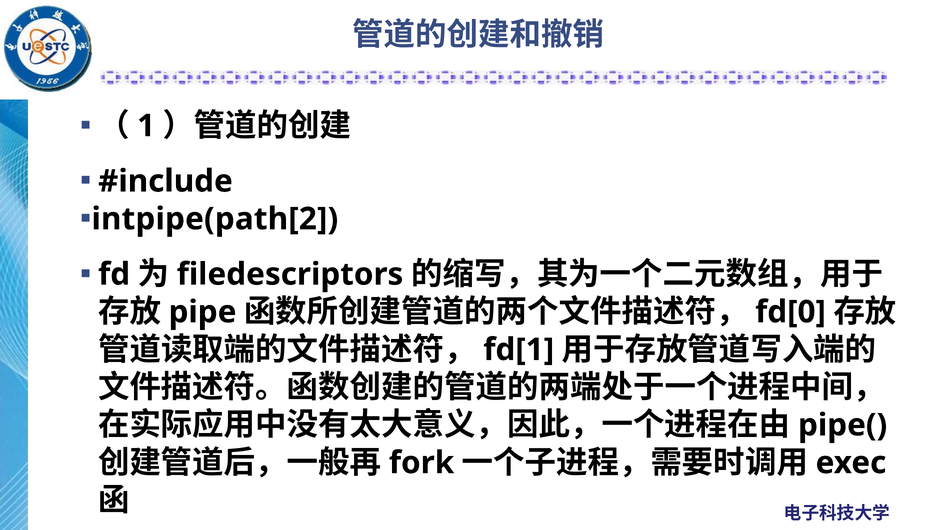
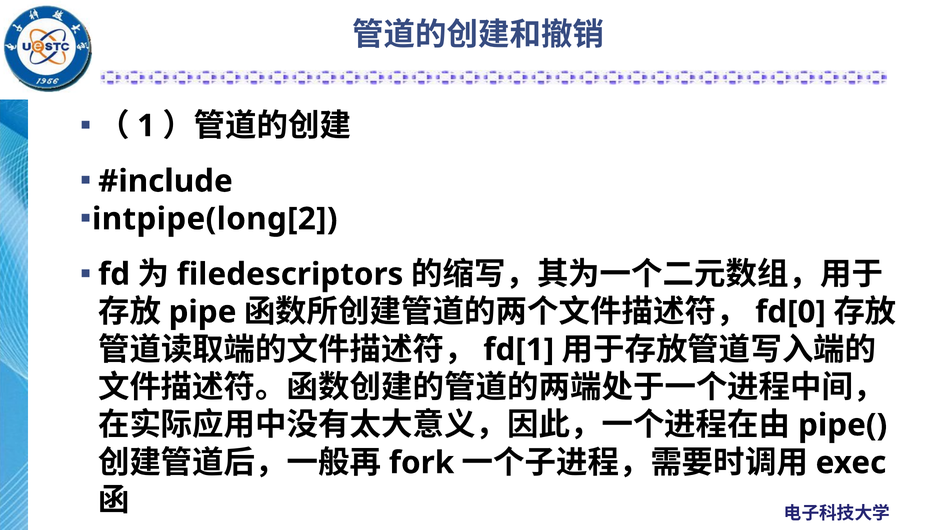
intpipe(path[2: intpipe(path[2 -> intpipe(long[2
